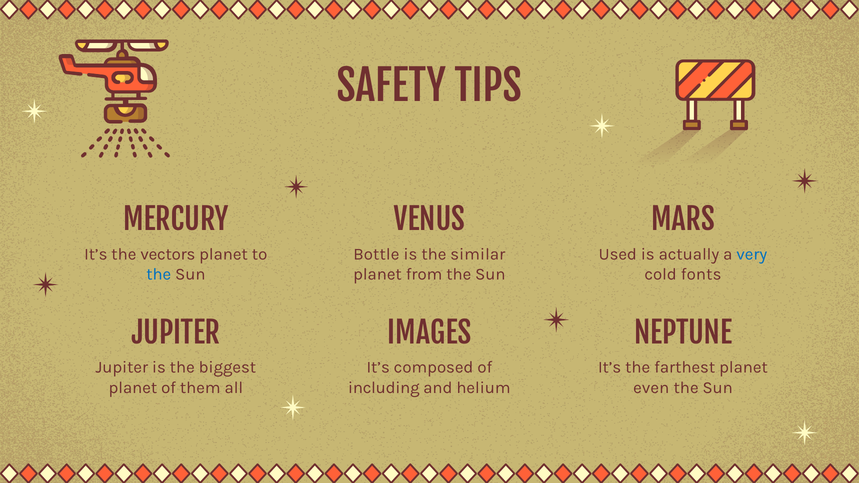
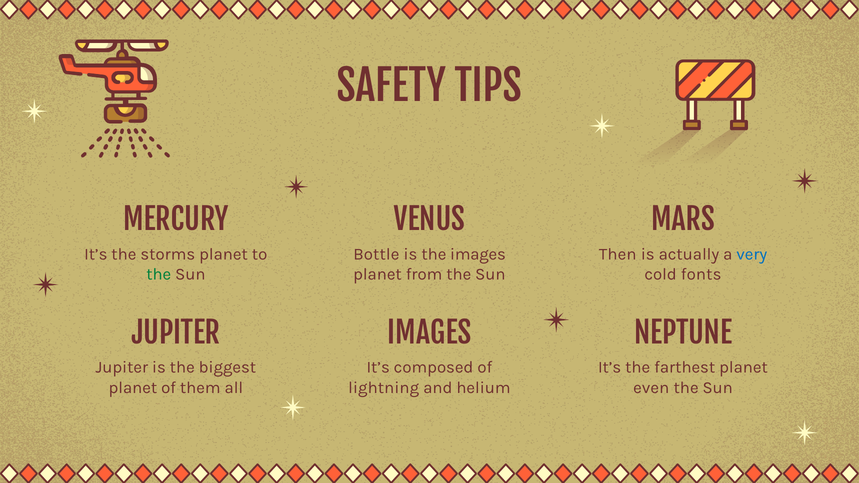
vectors: vectors -> storms
the similar: similar -> images
Used: Used -> Then
the at (159, 275) colour: blue -> green
including: including -> lightning
